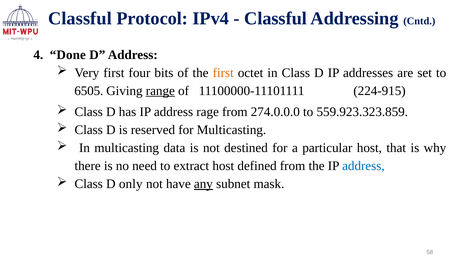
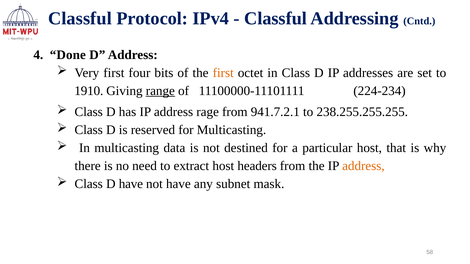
6505: 6505 -> 1910
224-915: 224-915 -> 224-234
274.0.0.0: 274.0.0.0 -> 941.7.2.1
559.923.323.859: 559.923.323.859 -> 238.255.255.255
defined: defined -> headers
address at (363, 166) colour: blue -> orange
D only: only -> have
any underline: present -> none
